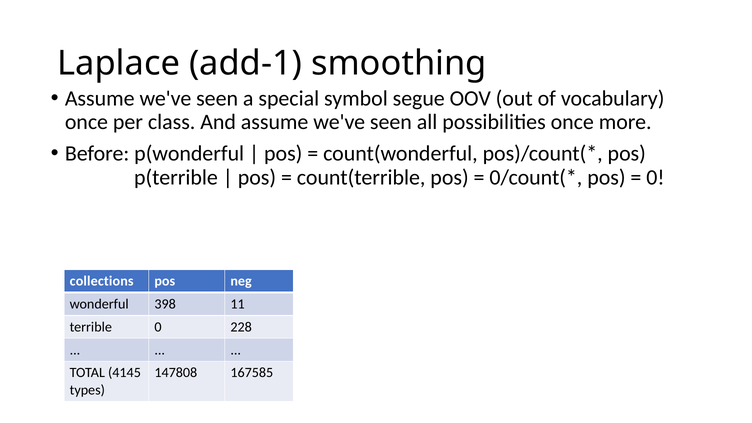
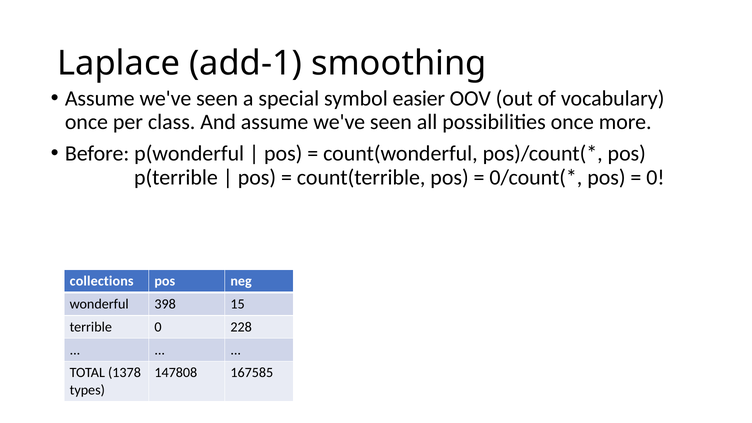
segue: segue -> easier
11: 11 -> 15
4145: 4145 -> 1378
